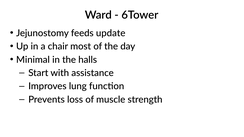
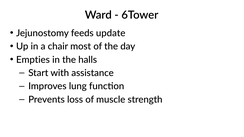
Minimal: Minimal -> Empties
